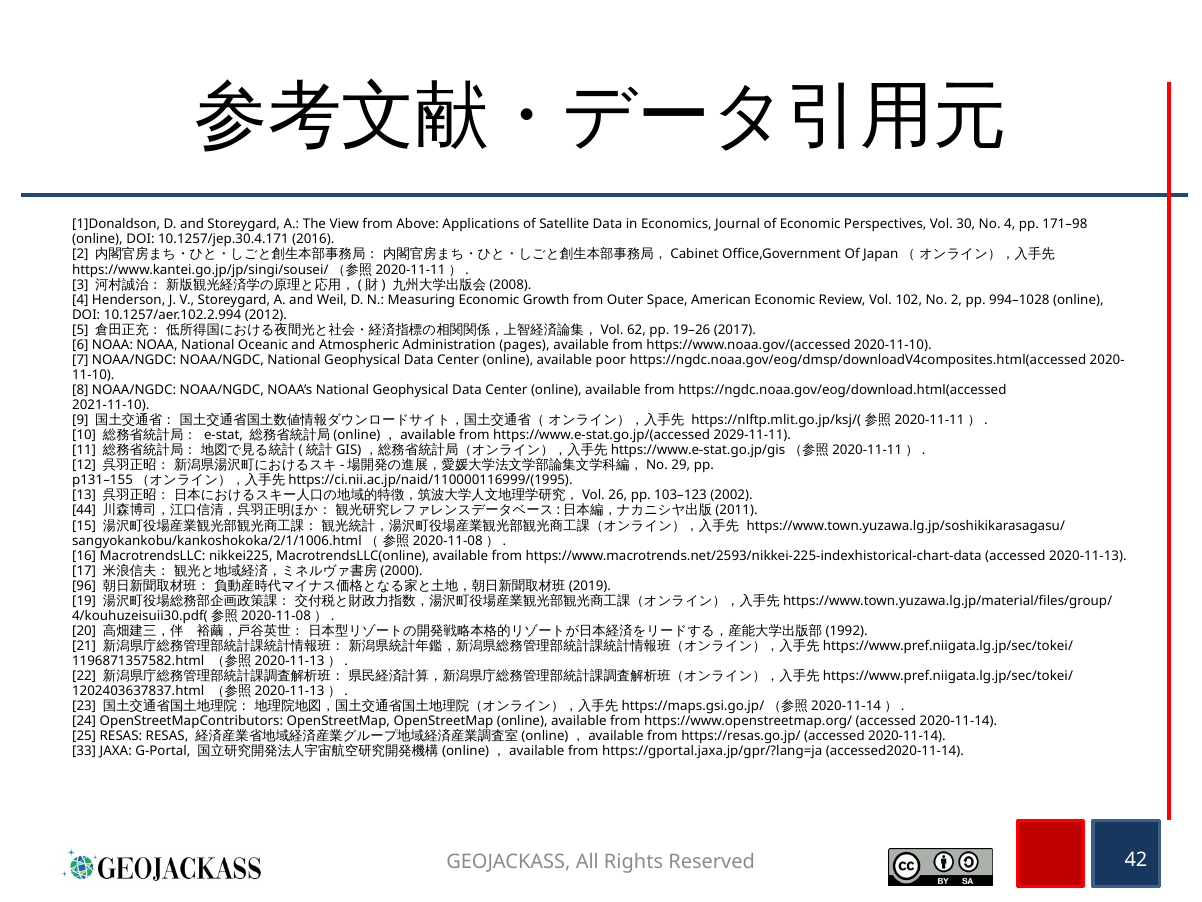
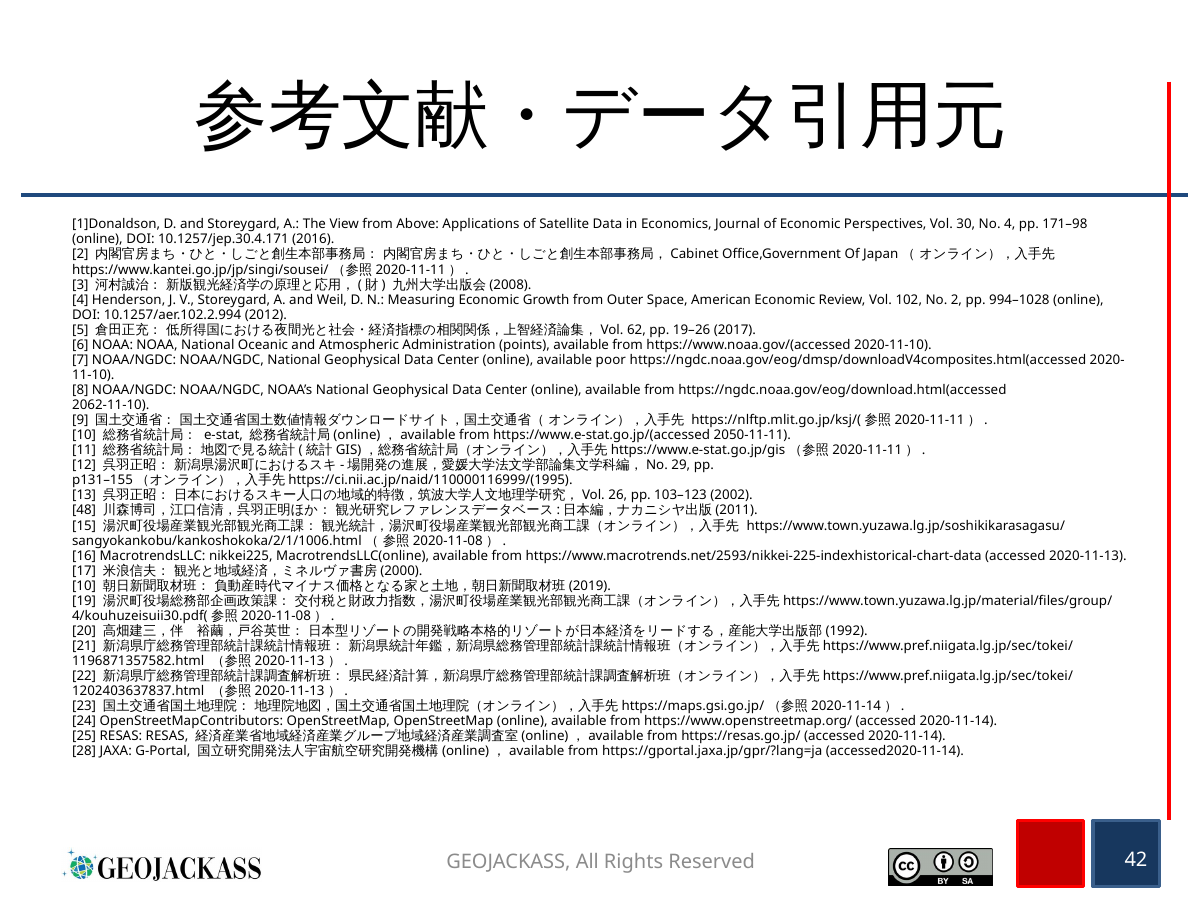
pages: pages -> points
2021-11-10: 2021-11-10 -> 2062-11-10
2029-11-11: 2029-11-11 -> 2050-11-11
44: 44 -> 48
96 at (84, 586): 96 -> 10
33: 33 -> 28
